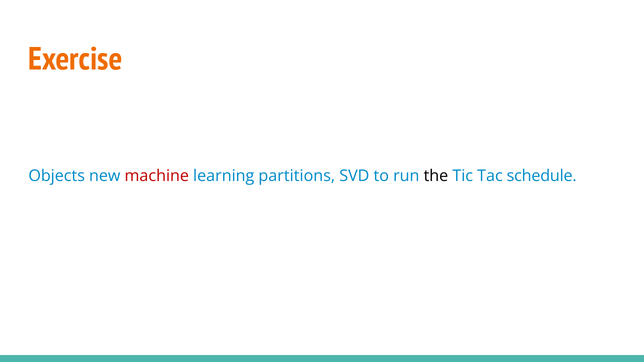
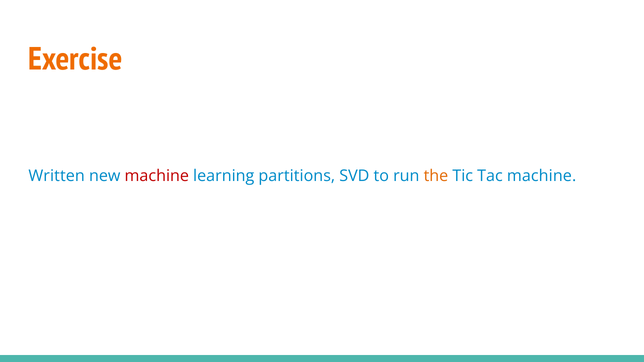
Objects: Objects -> Written
the colour: black -> orange
Tac schedule: schedule -> machine
